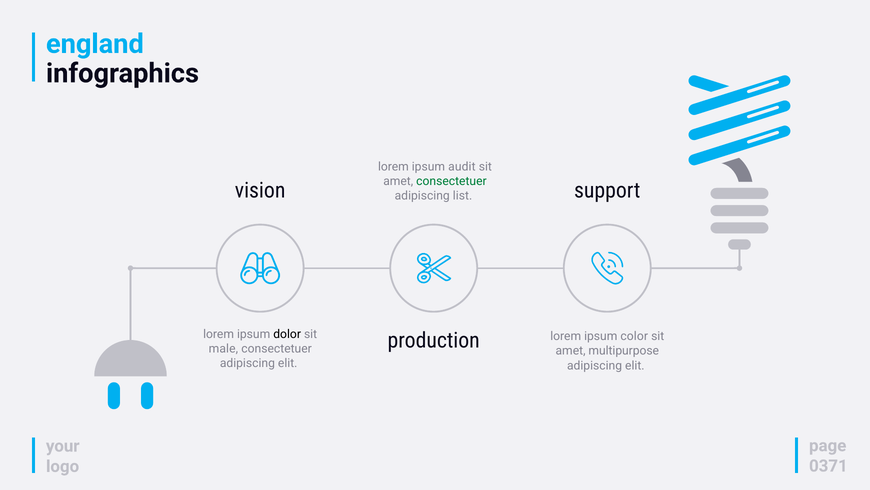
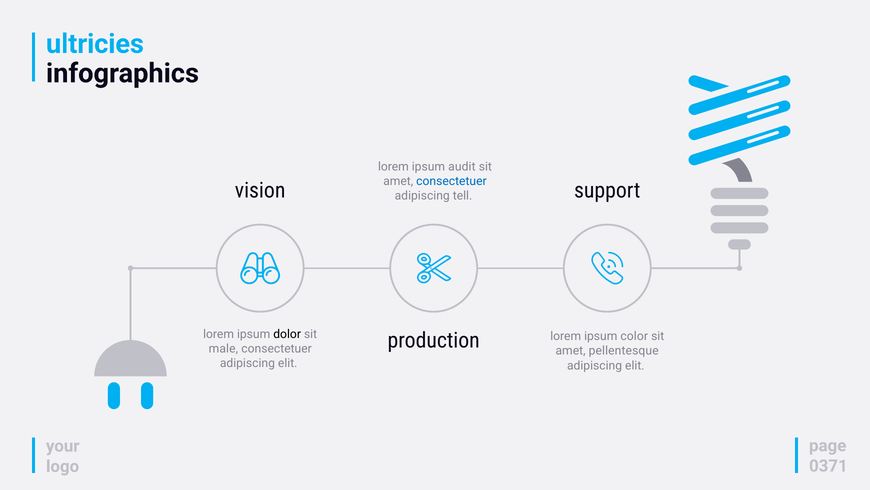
england: england -> ultricies
consectetuer at (451, 181) colour: green -> blue
list: list -> tell
multipurpose: multipurpose -> pellentesque
